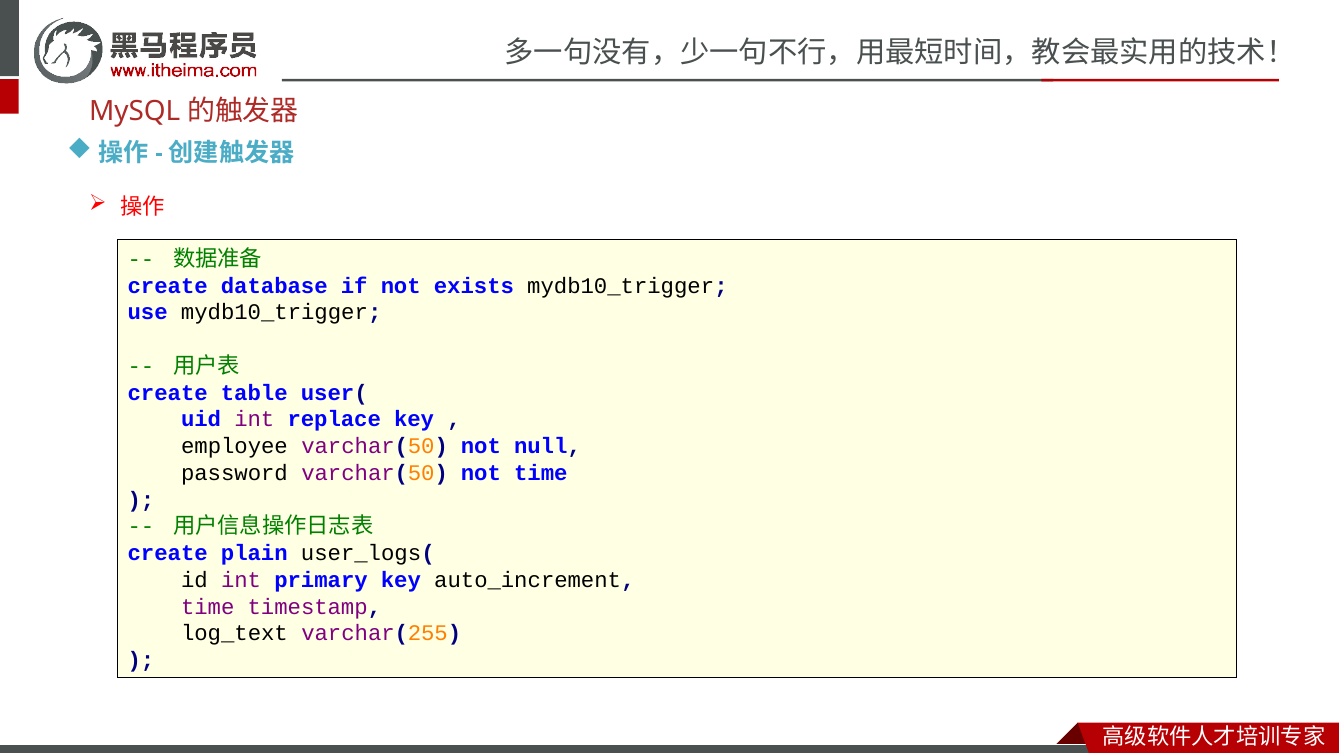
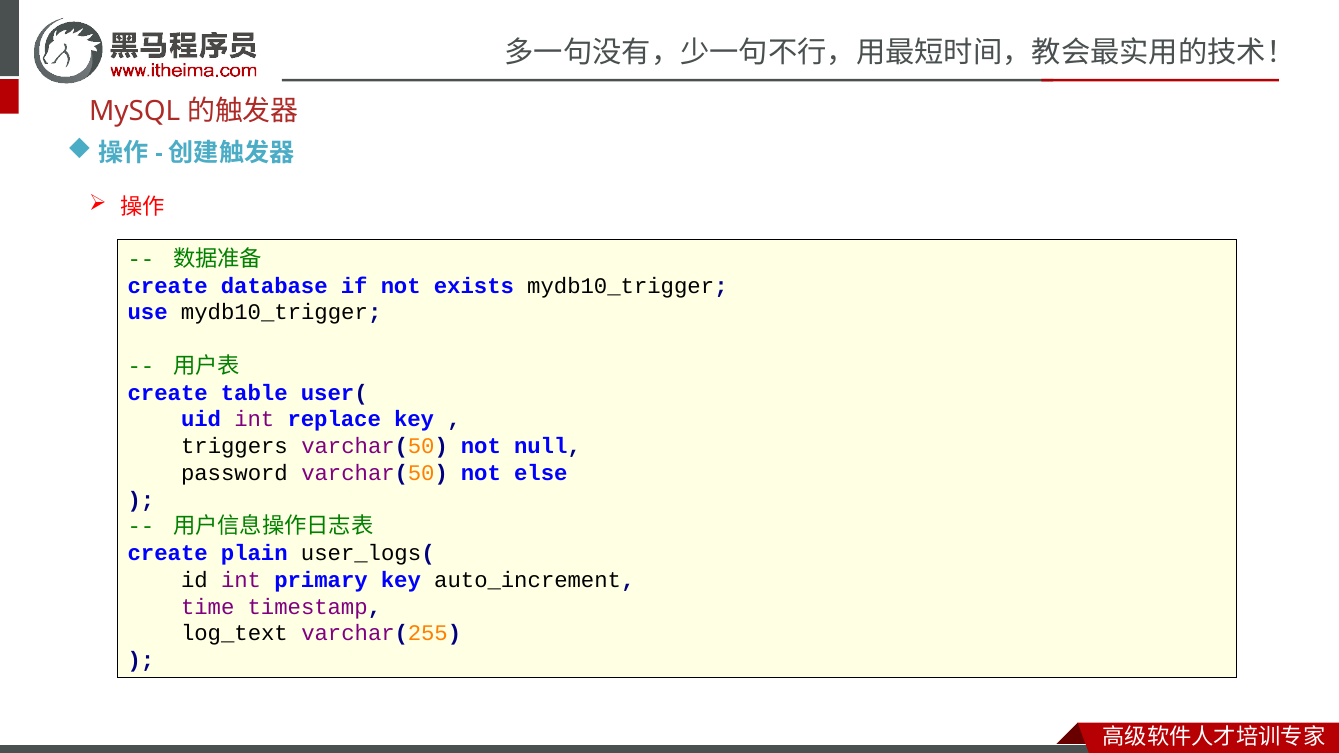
employee: employee -> triggers
not time: time -> else
